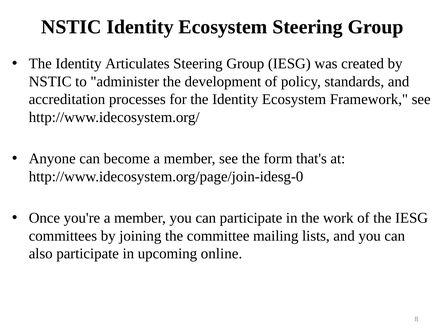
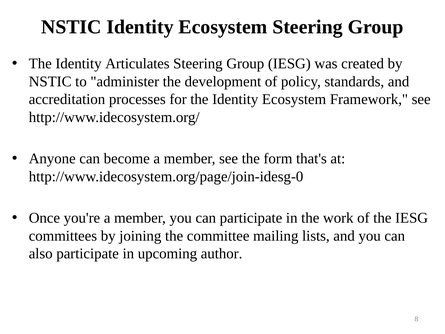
online: online -> author
